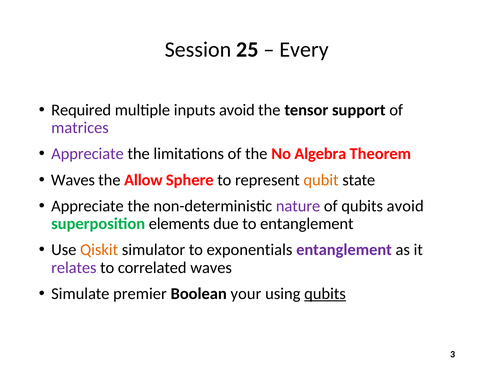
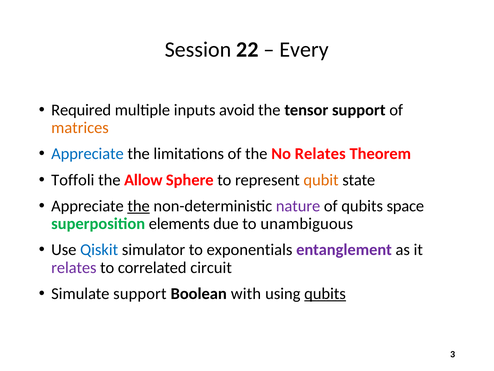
25: 25 -> 22
matrices colour: purple -> orange
Appreciate at (88, 154) colour: purple -> blue
No Algebra: Algebra -> Relates
Waves at (73, 180): Waves -> Toffoli
the at (139, 206) underline: none -> present
qubits avoid: avoid -> space
to entanglement: entanglement -> unambiguous
Qiskit colour: orange -> blue
correlated waves: waves -> circuit
Simulate premier: premier -> support
your: your -> with
